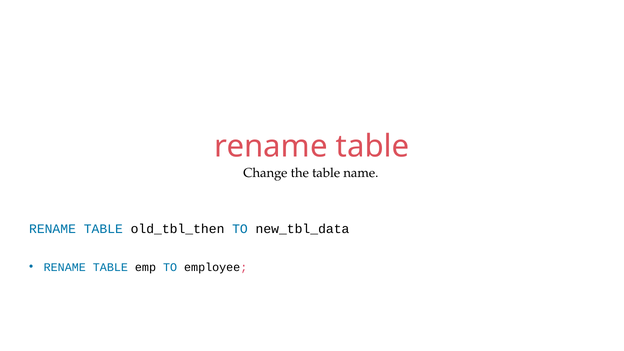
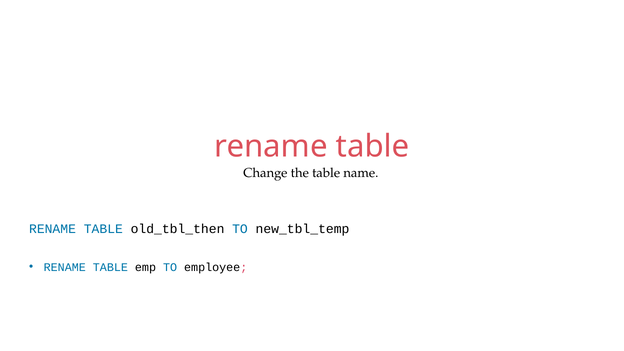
new_tbl_data: new_tbl_data -> new_tbl_temp
